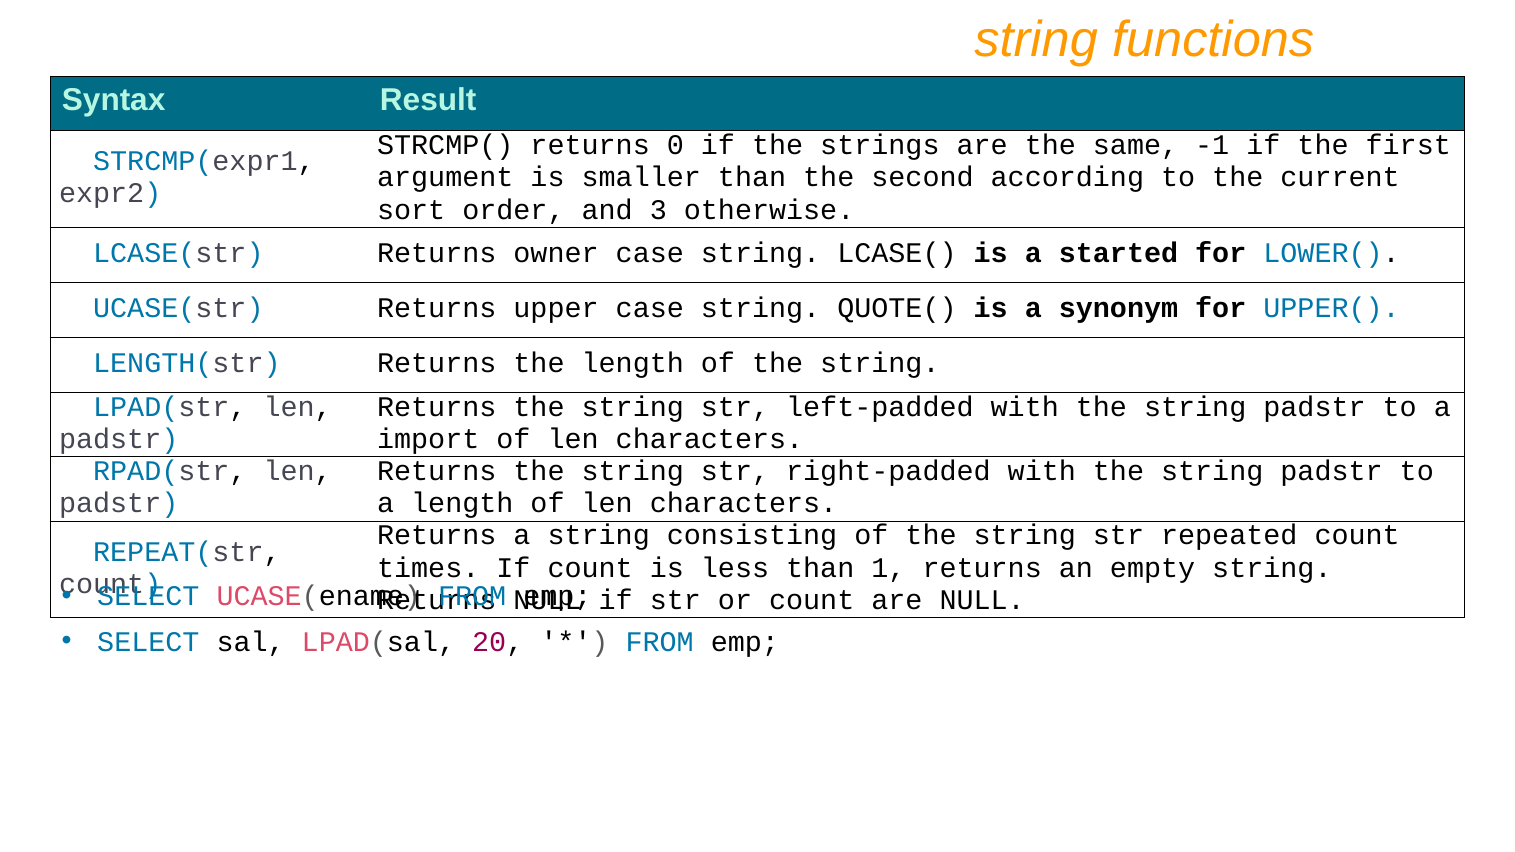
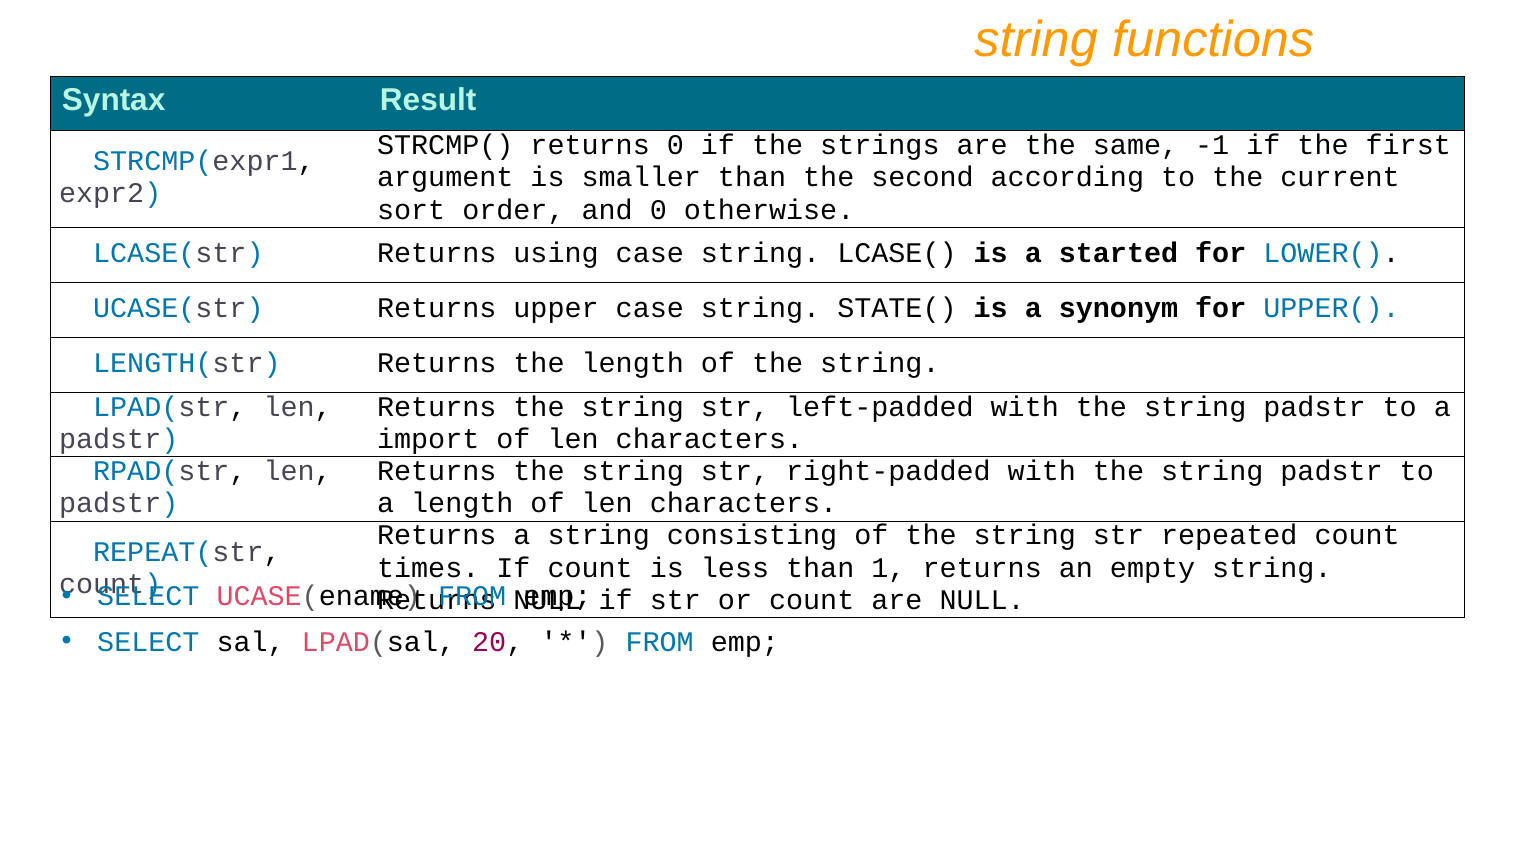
and 3: 3 -> 0
owner: owner -> using
QUOTE(: QUOTE( -> STATE(
